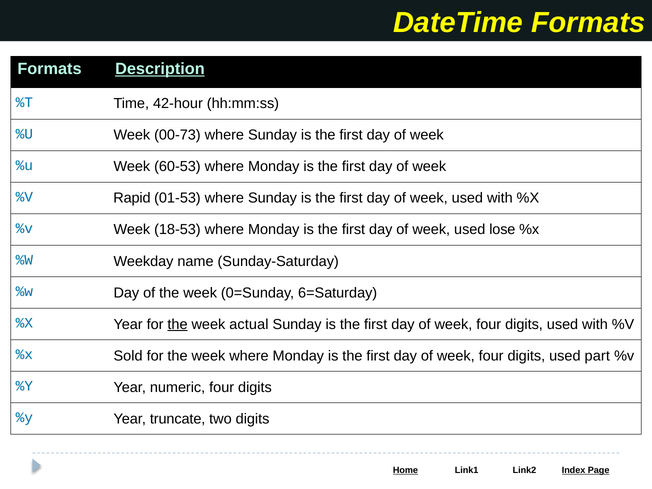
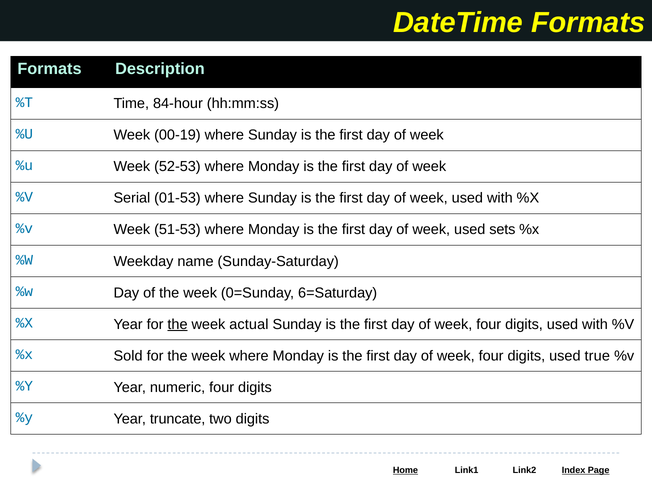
Description underline: present -> none
42-hour: 42-hour -> 84-hour
00-73: 00-73 -> 00-19
60-53: 60-53 -> 52-53
Rapid: Rapid -> Serial
18-53: 18-53 -> 51-53
lose: lose -> sets
part: part -> true
